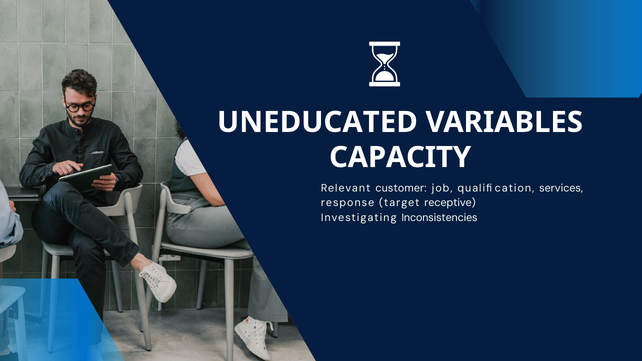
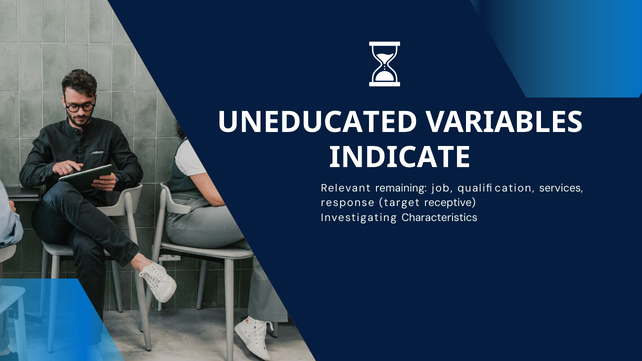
CAPACITY: CAPACITY -> INDICATE
customer: customer -> remaining
Inconsistencies: Inconsistencies -> Characteristics
